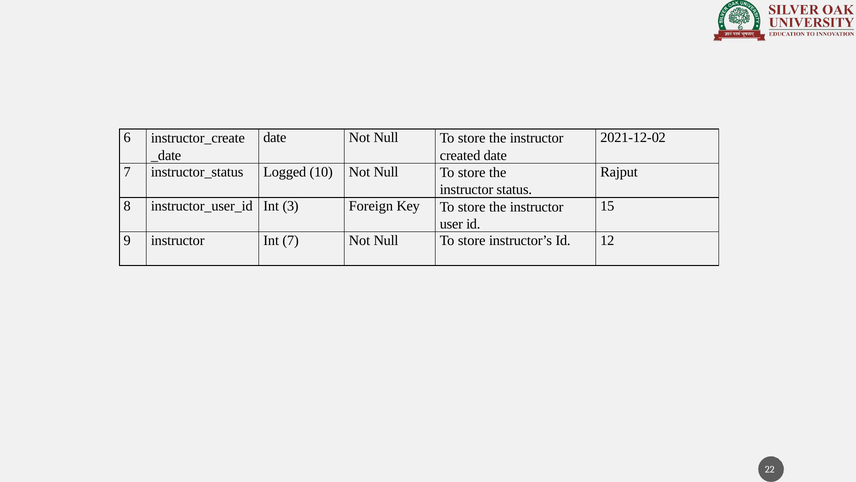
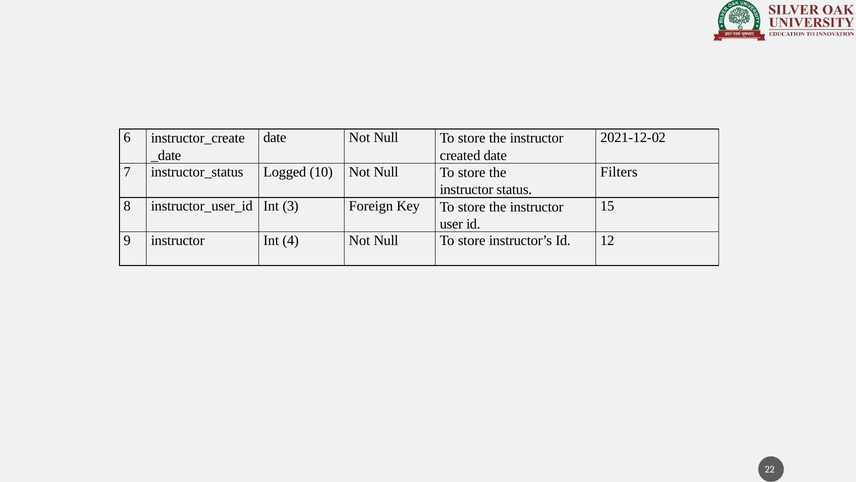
Rajput: Rajput -> Filters
Int 7: 7 -> 4
